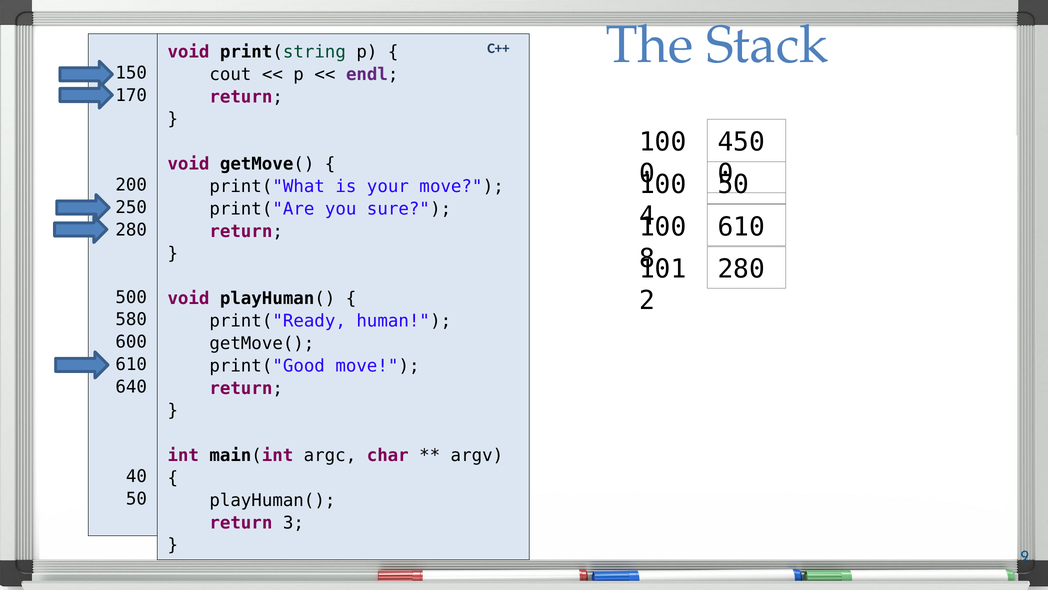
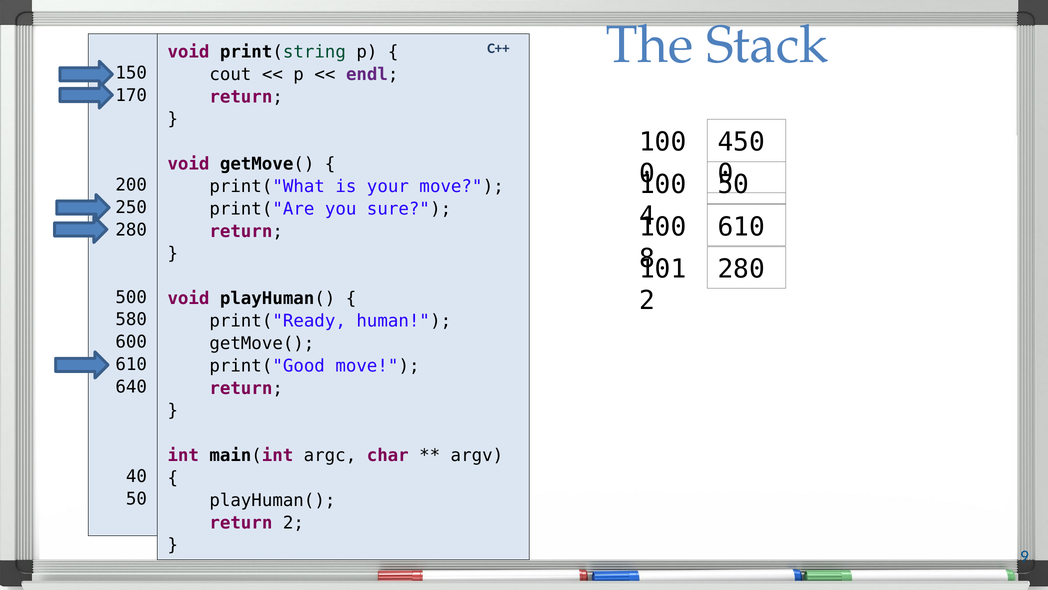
return 3: 3 -> 2
